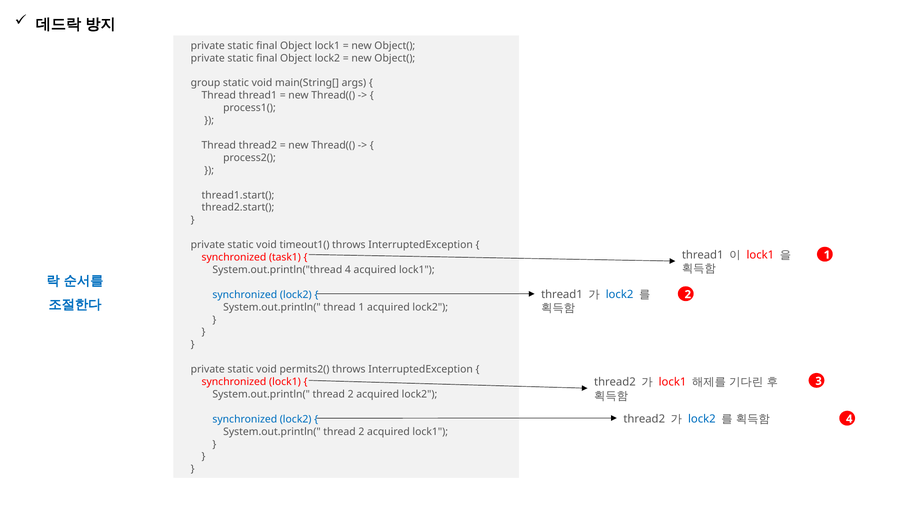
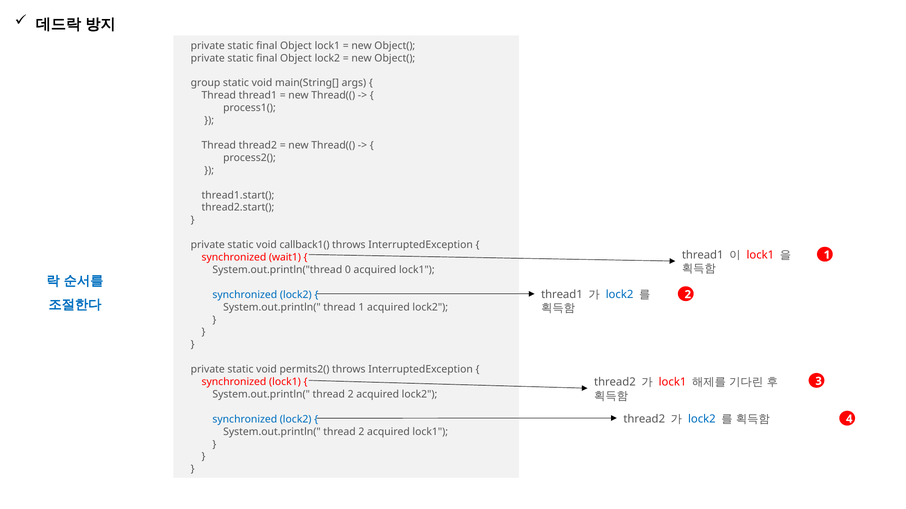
timeout1(: timeout1( -> callback1(
task1: task1 -> wait1
System.out.println("thread 4: 4 -> 0
